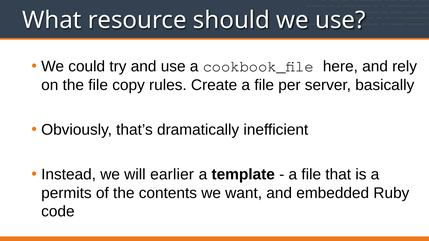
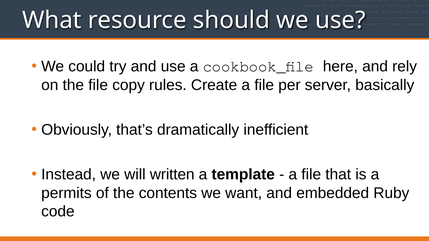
earlier: earlier -> written
